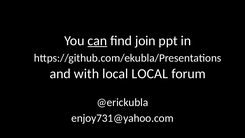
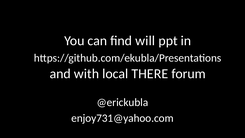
can underline: present -> none
join: join -> will
local LOCAL: LOCAL -> THERE
